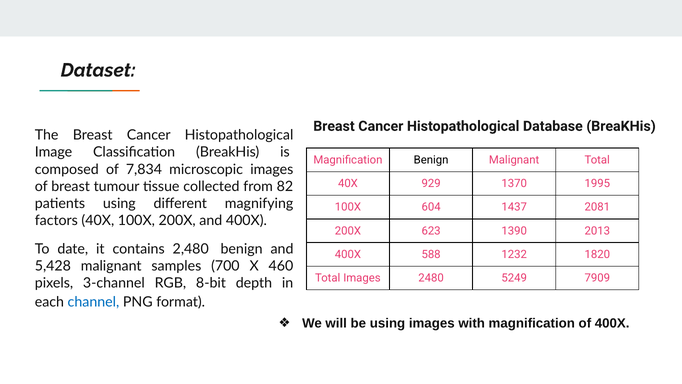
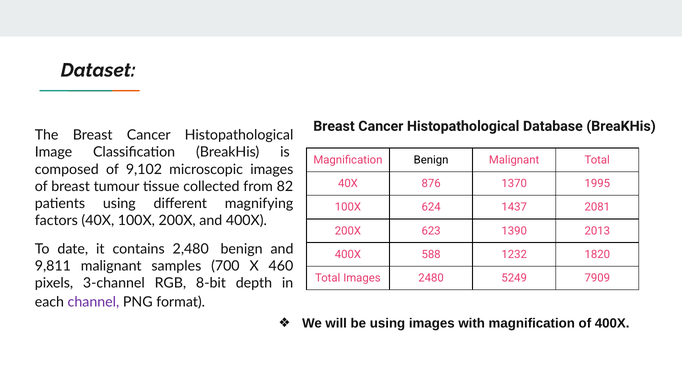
7,834: 7,834 -> 9,102
929: 929 -> 876
604: 604 -> 624
5,428: 5,428 -> 9,811
channel colour: blue -> purple
